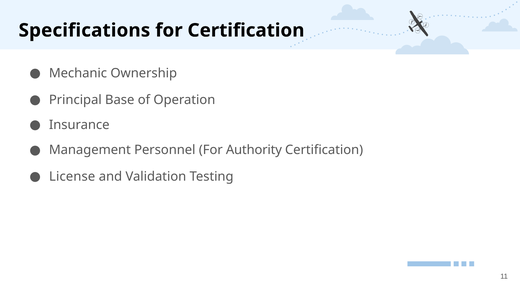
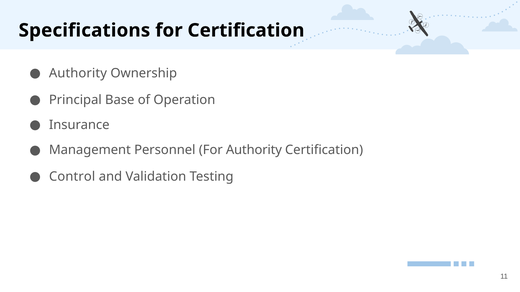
Mechanic at (78, 73): Mechanic -> Authority
License: License -> Control
